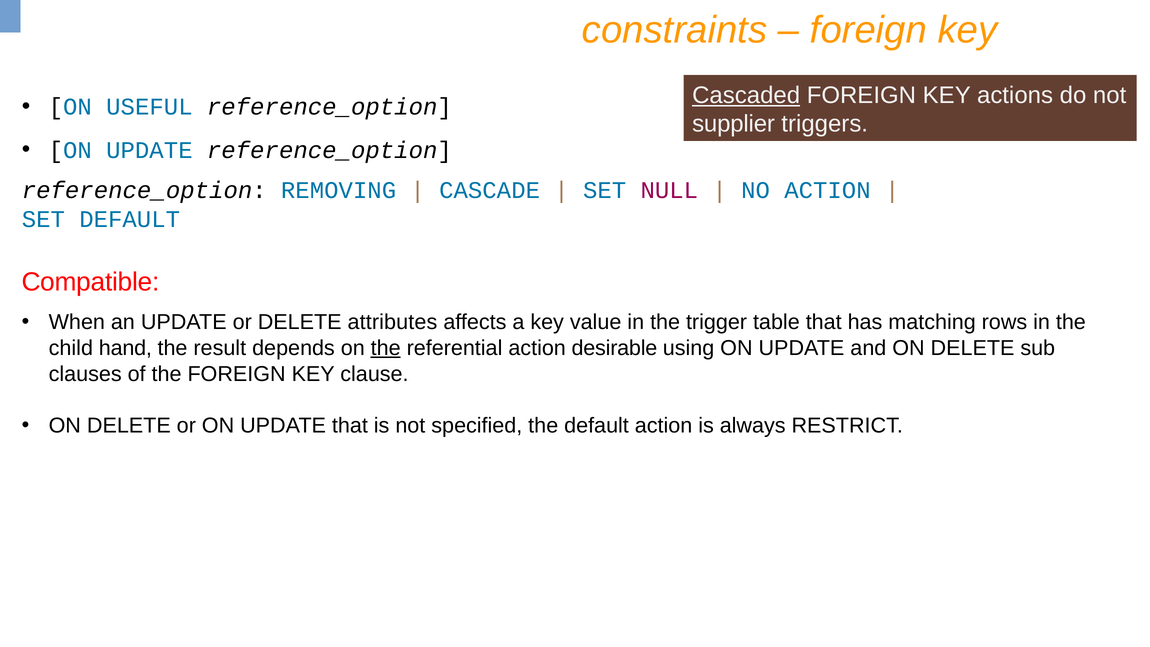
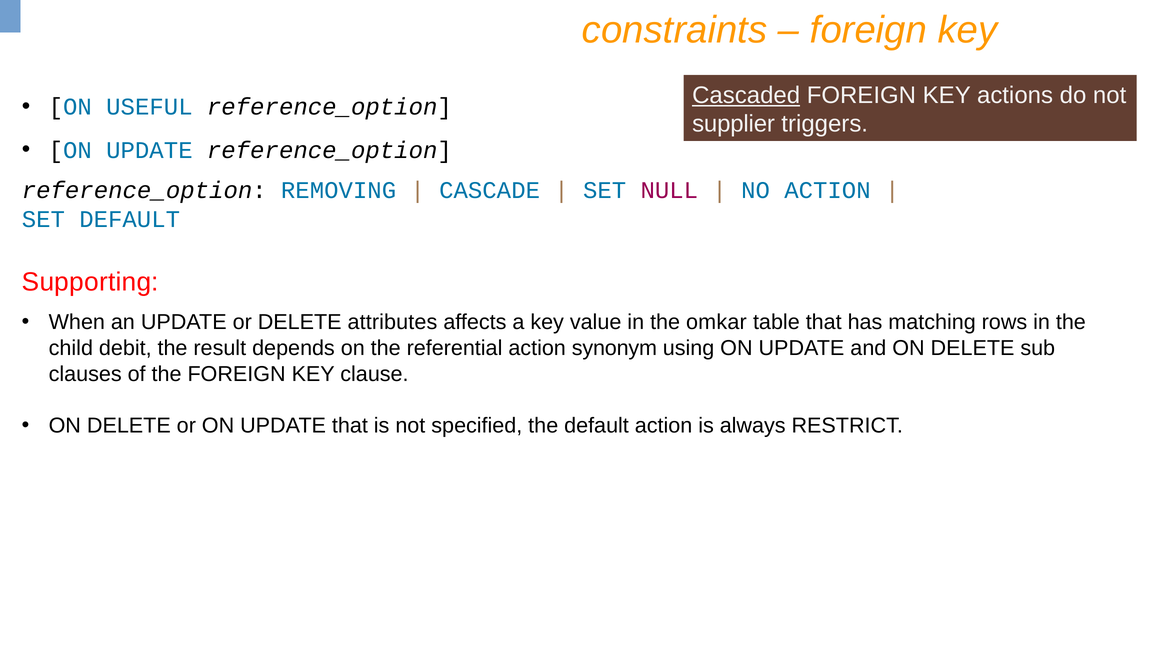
Compatible: Compatible -> Supporting
trigger: trigger -> omkar
hand: hand -> debit
the at (386, 348) underline: present -> none
desirable: desirable -> synonym
